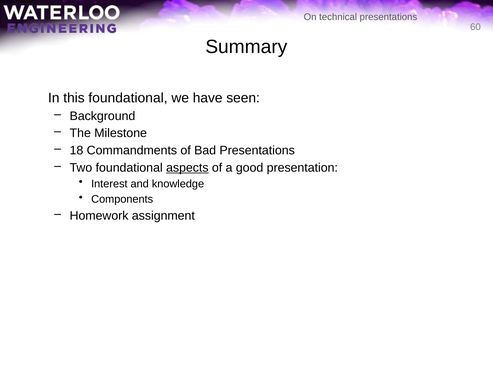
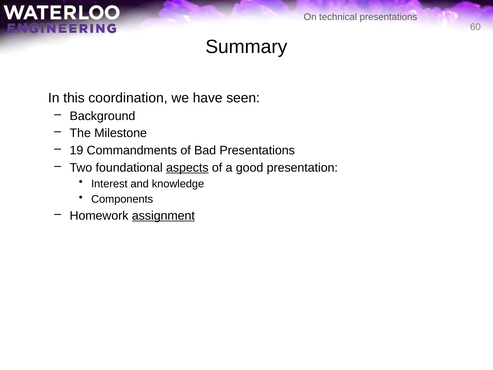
this foundational: foundational -> coordination
18: 18 -> 19
assignment underline: none -> present
